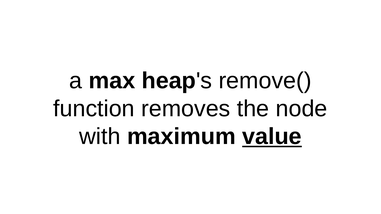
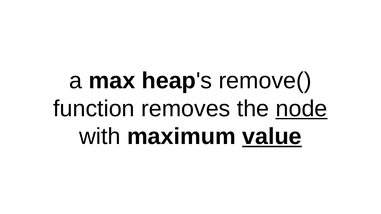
node underline: none -> present
